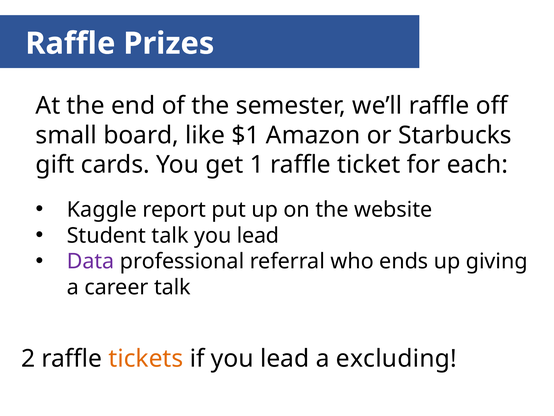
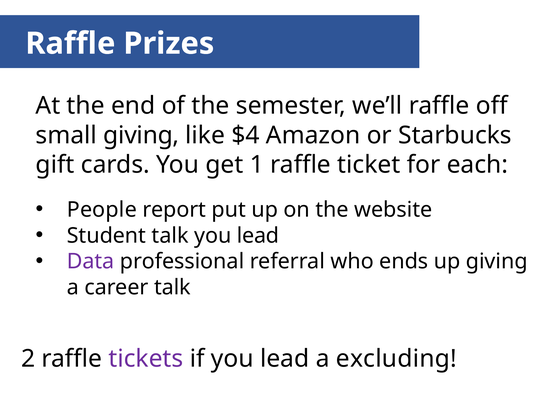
small board: board -> giving
$1: $1 -> $4
Kaggle: Kaggle -> People
tickets colour: orange -> purple
